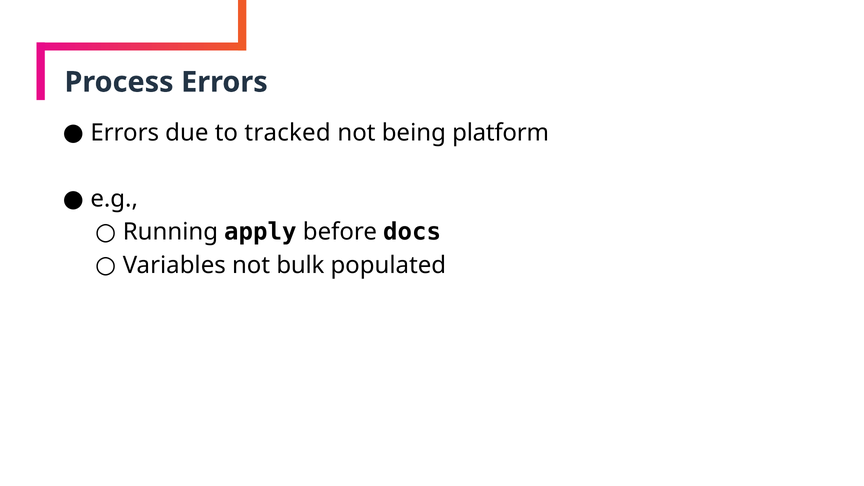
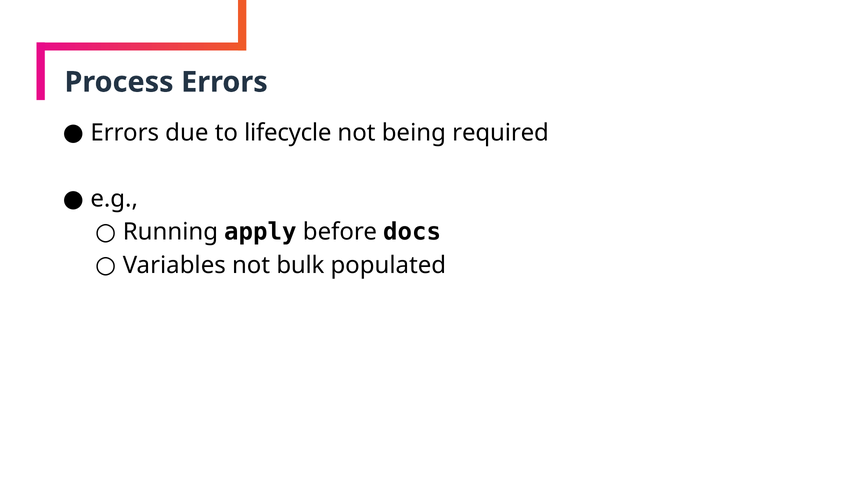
tracked: tracked -> lifecycle
platform: platform -> required
